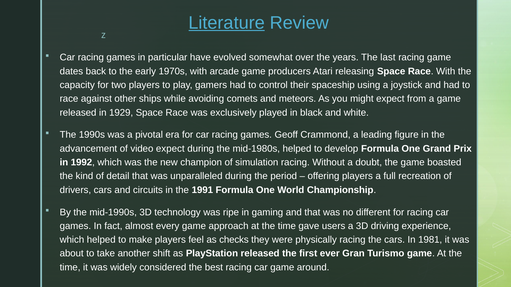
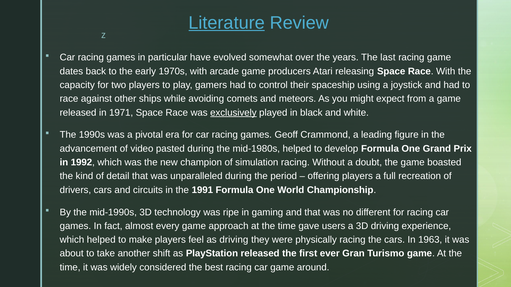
1929: 1929 -> 1971
exclusively underline: none -> present
video expect: expect -> pasted
as checks: checks -> driving
1981: 1981 -> 1963
